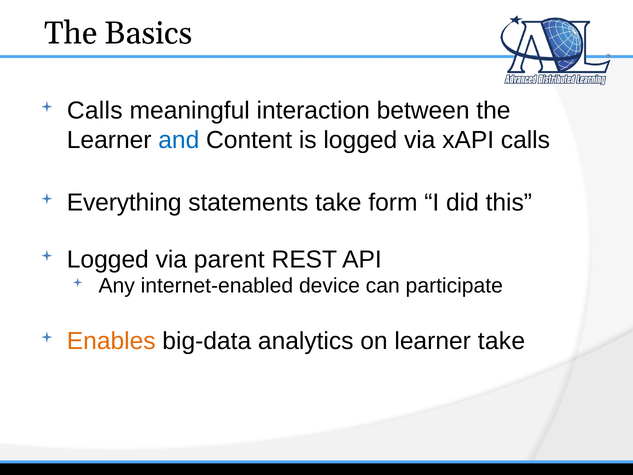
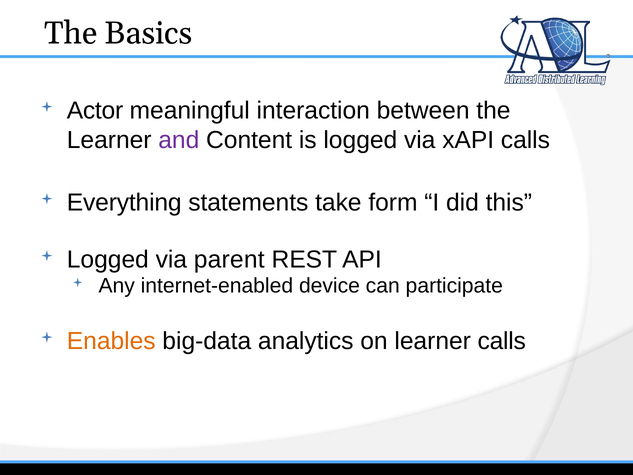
Calls at (95, 111): Calls -> Actor
and colour: blue -> purple
learner take: take -> calls
